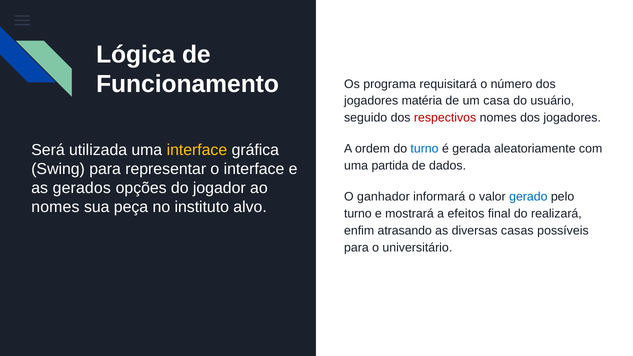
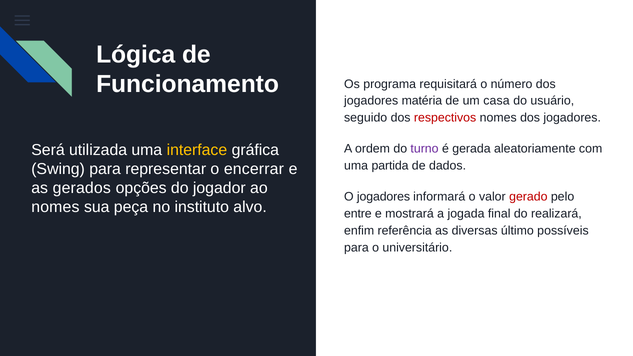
turno at (425, 149) colour: blue -> purple
o interface: interface -> encerrar
O ganhador: ganhador -> jogadores
gerado colour: blue -> red
turno at (358, 214): turno -> entre
efeitos: efeitos -> jogada
atrasando: atrasando -> referência
casas: casas -> último
